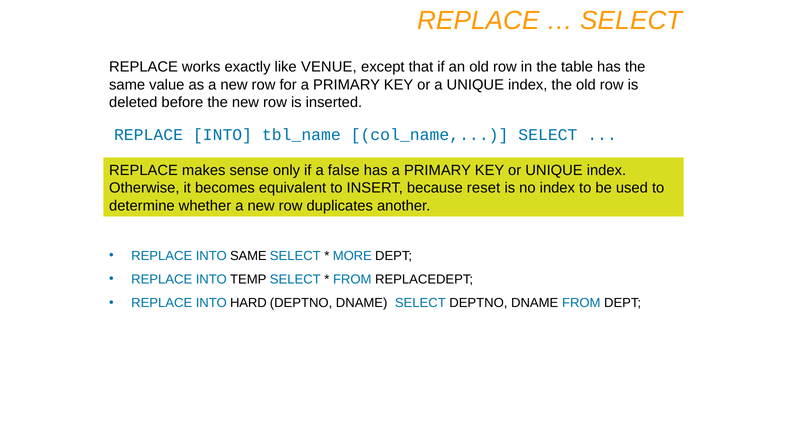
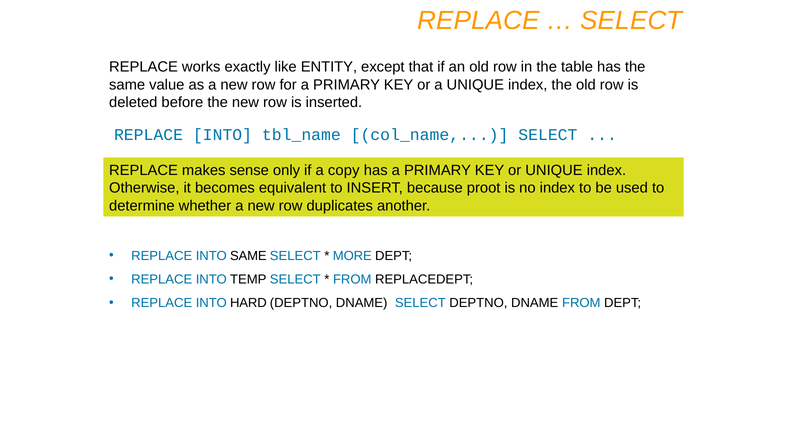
VENUE: VENUE -> ENTITY
false: false -> copy
reset: reset -> proot
